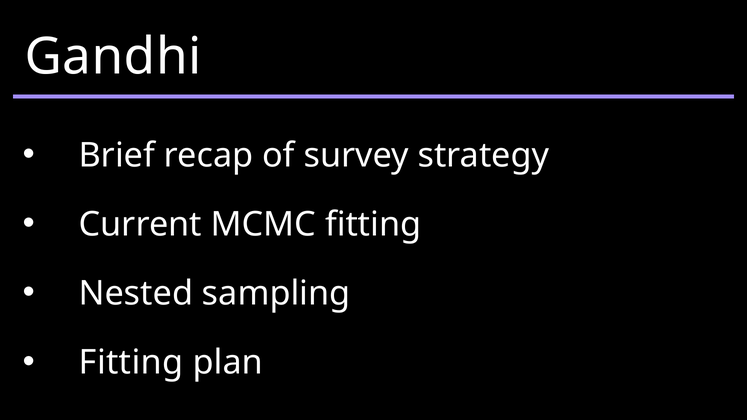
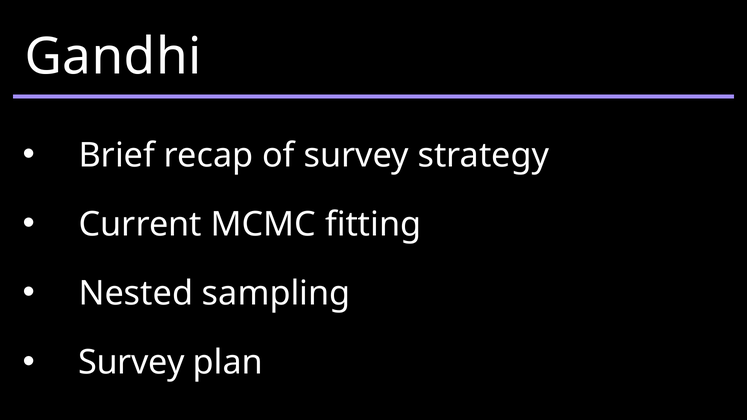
Fitting at (131, 363): Fitting -> Survey
